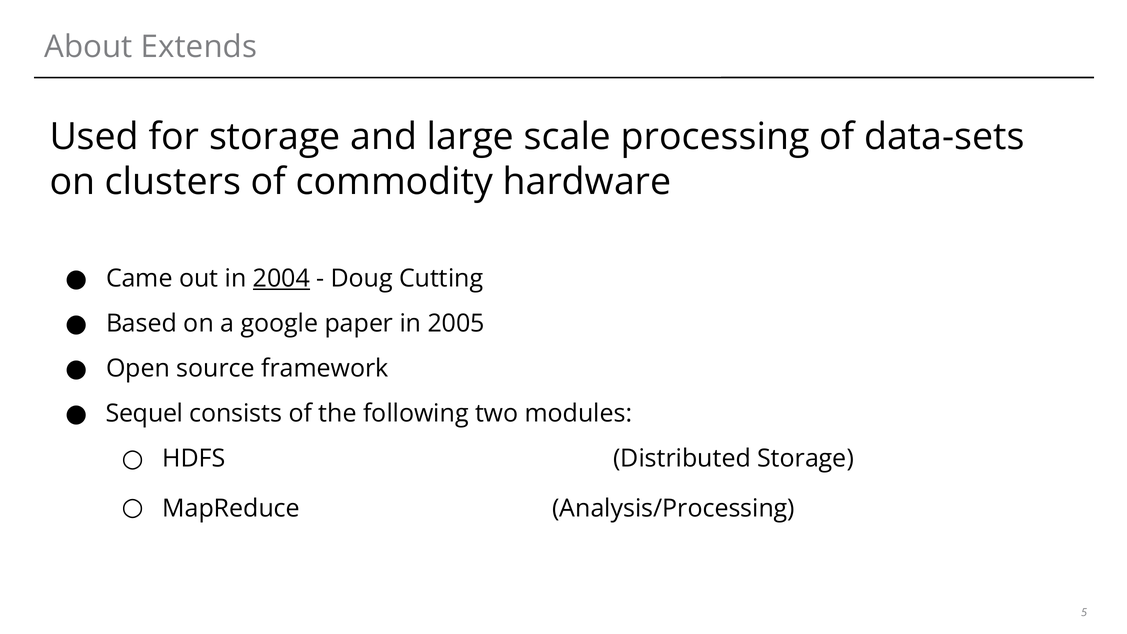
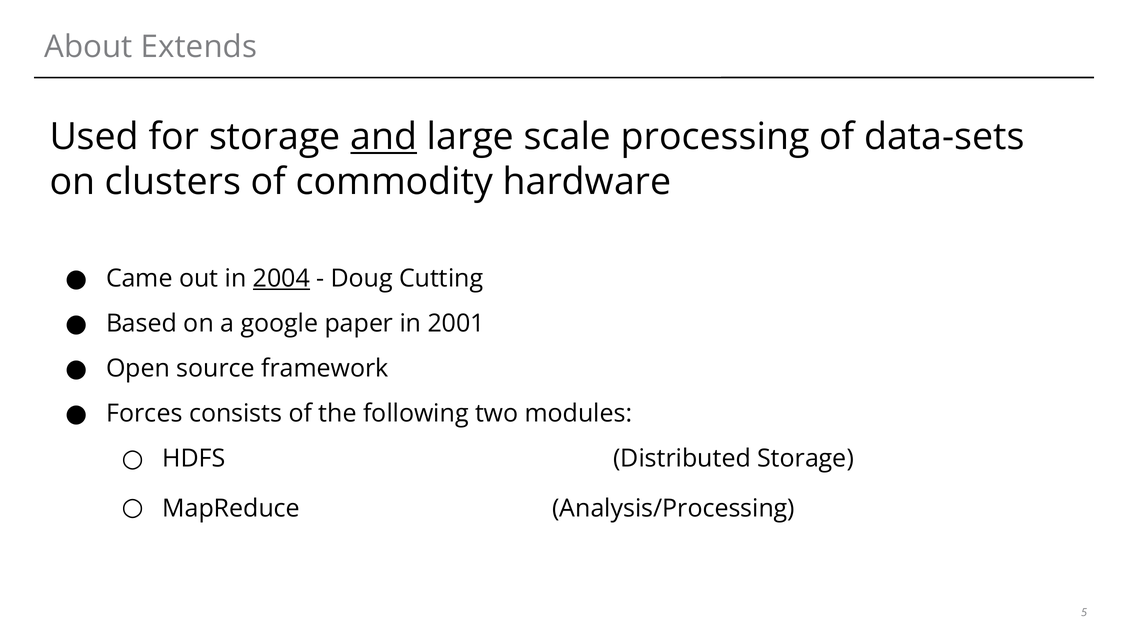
and underline: none -> present
2005: 2005 -> 2001
Sequel: Sequel -> Forces
